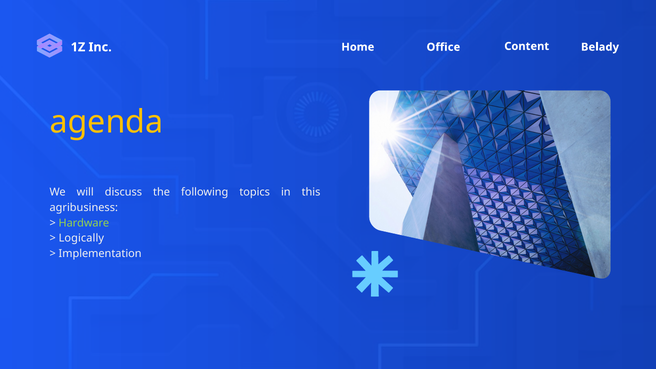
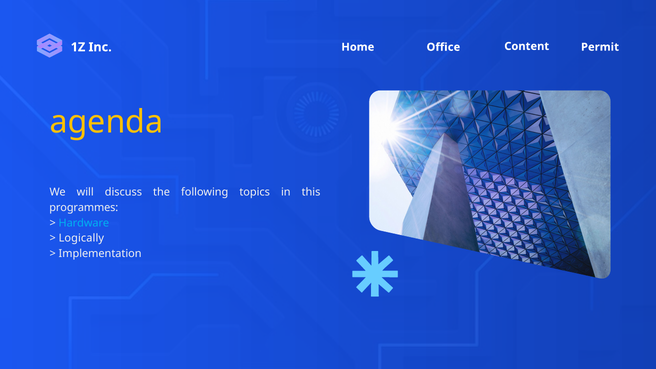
Belady: Belady -> Permit
agribusiness: agribusiness -> programmes
Hardware colour: light green -> light blue
